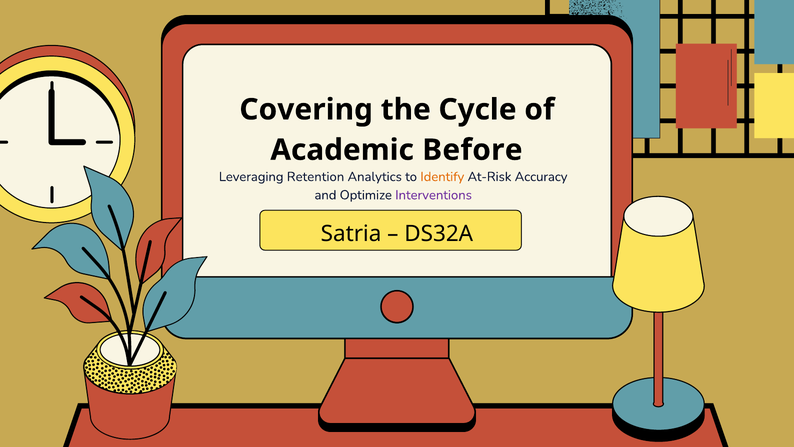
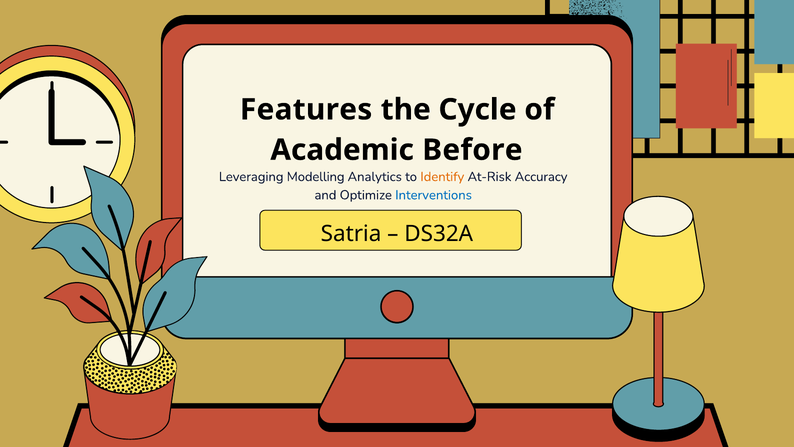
Covering: Covering -> Features
Retention: Retention -> Modelling
Interventions colour: purple -> blue
